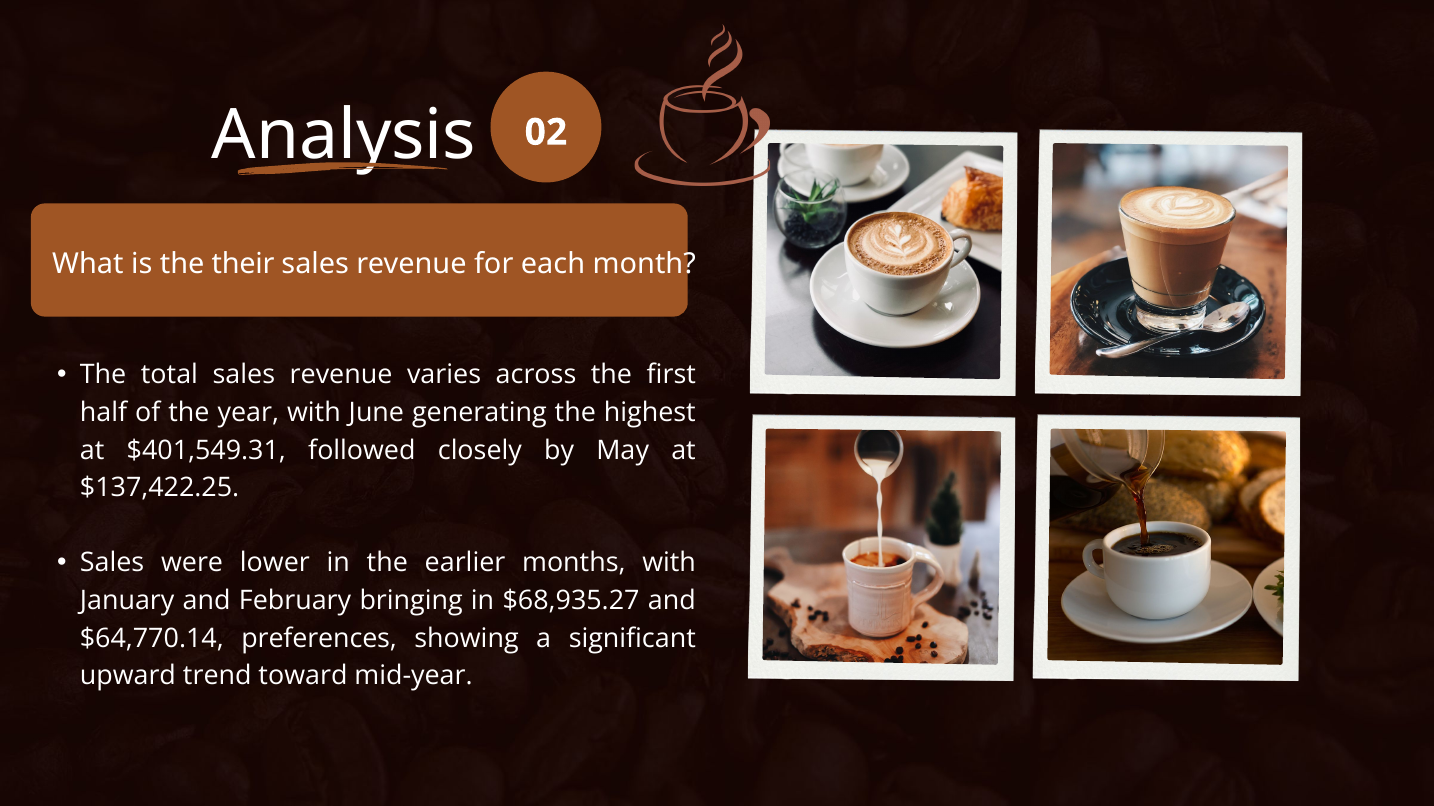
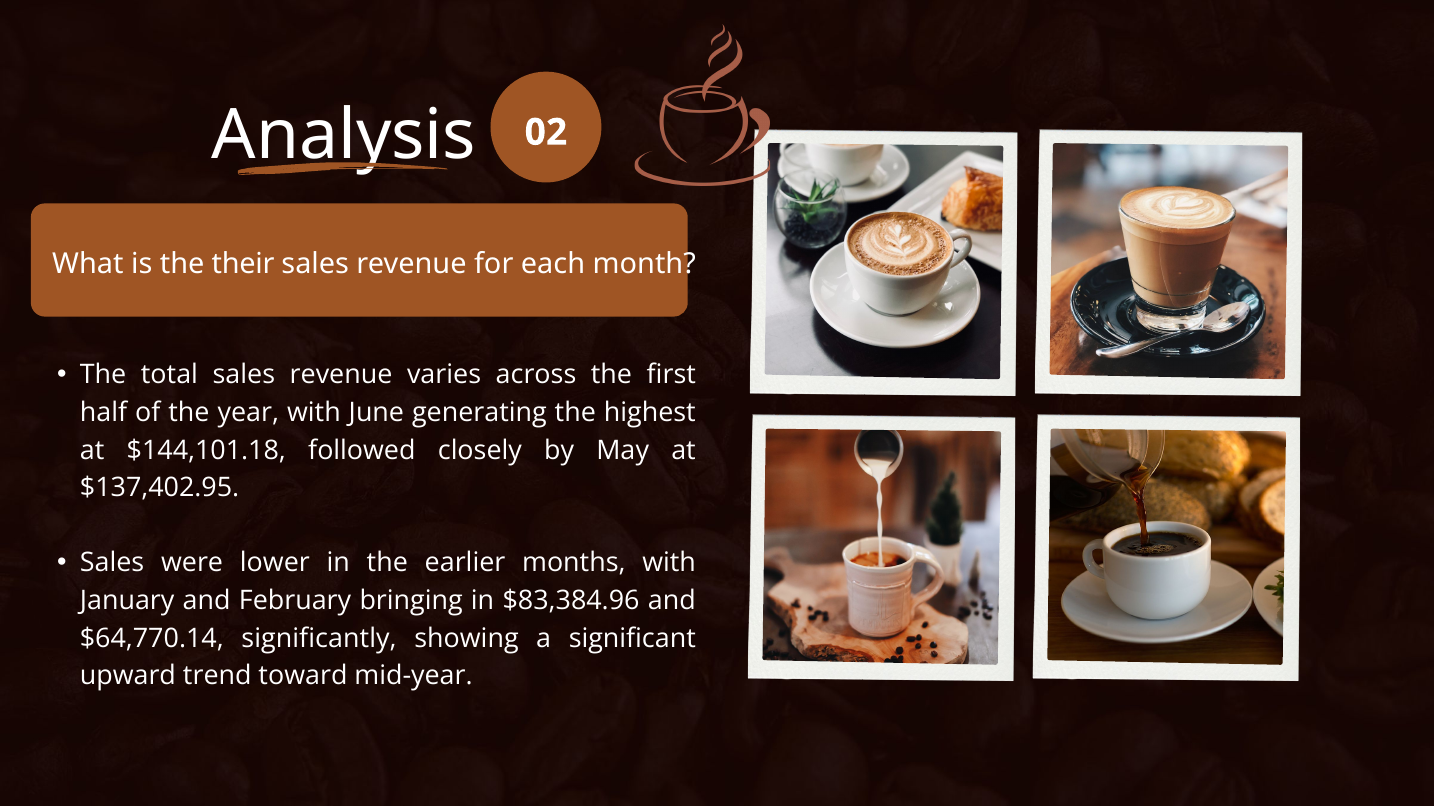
$401,549.31: $401,549.31 -> $144,101.18
$137,422.25: $137,422.25 -> $137,402.95
$68,935.27: $68,935.27 -> $83,384.96
preferences: preferences -> significantly
